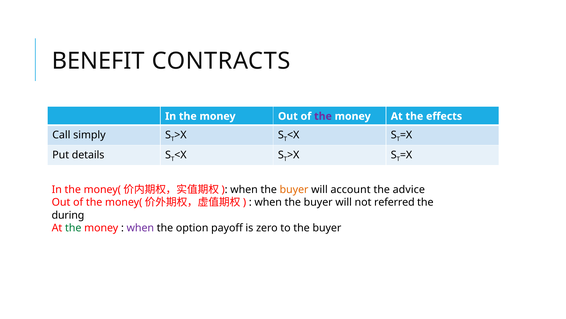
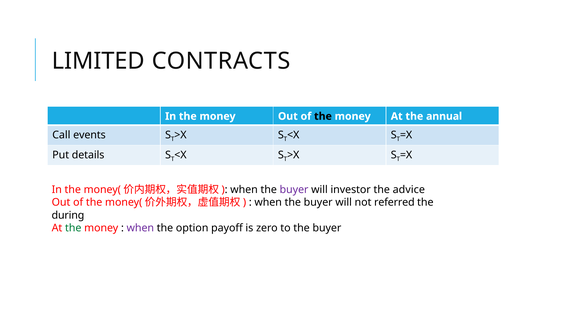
BENEFIT: BENEFIT -> LIMITED
the at (323, 116) colour: purple -> black
effects: effects -> annual
simply: simply -> events
buyer at (294, 189) colour: orange -> purple
account: account -> investor
